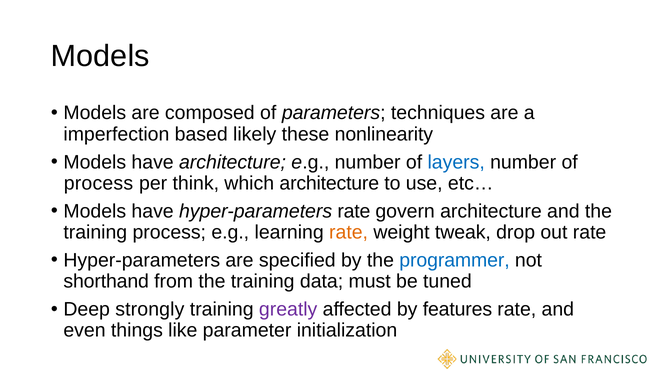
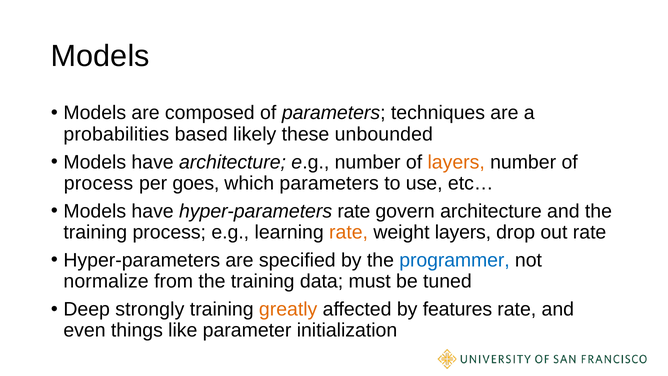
imperfection: imperfection -> probabilities
nonlinearity: nonlinearity -> unbounded
layers at (456, 162) colour: blue -> orange
think: think -> goes
which architecture: architecture -> parameters
weight tweak: tweak -> layers
shorthand: shorthand -> normalize
greatly colour: purple -> orange
